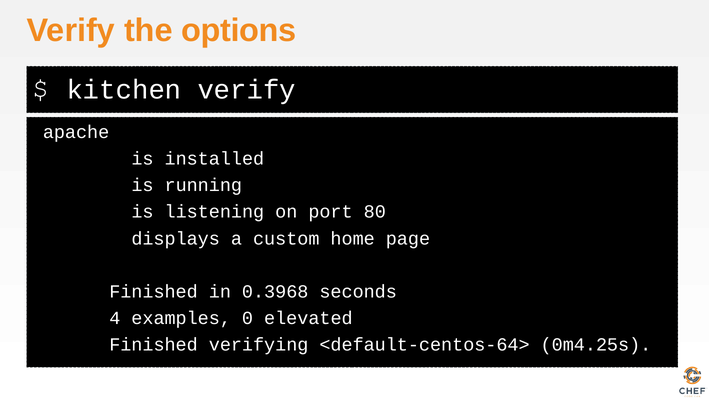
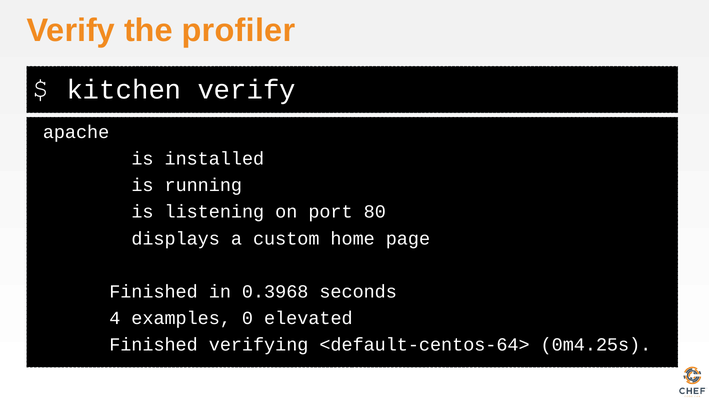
options: options -> profiler
